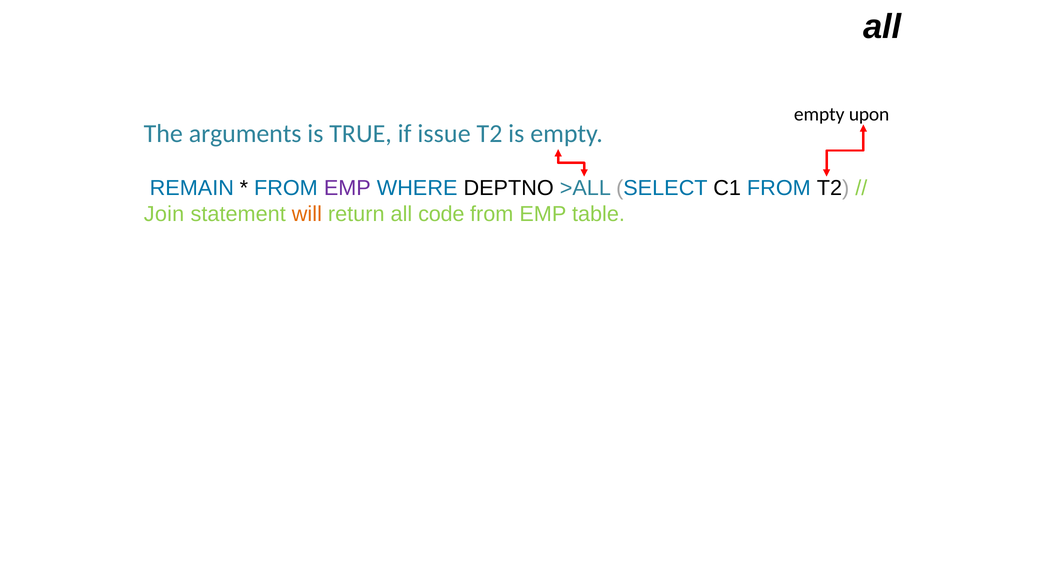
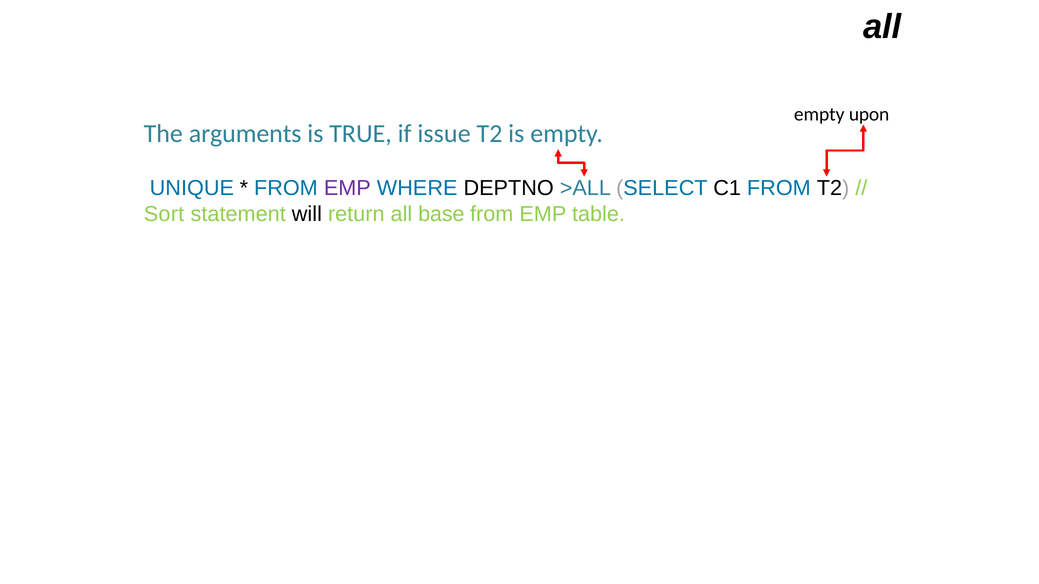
REMAIN: REMAIN -> UNIQUE
Join: Join -> Sort
will colour: orange -> black
code: code -> base
